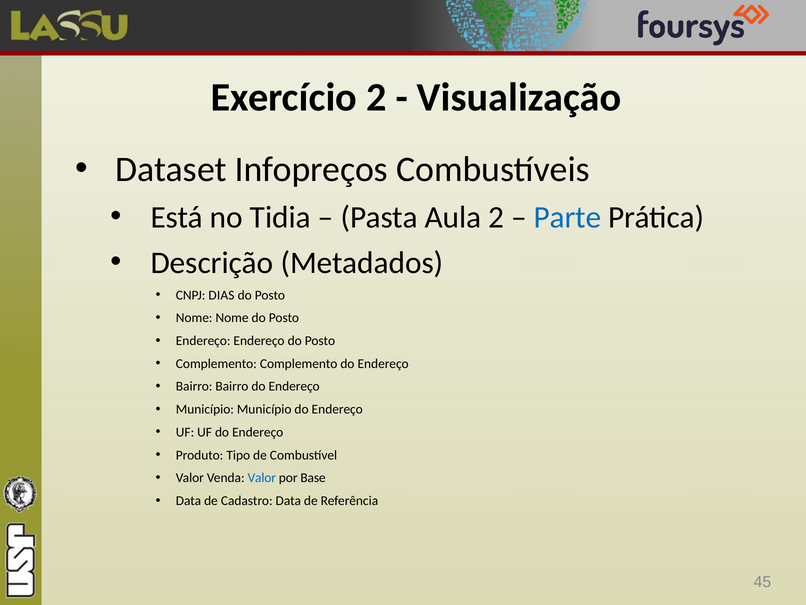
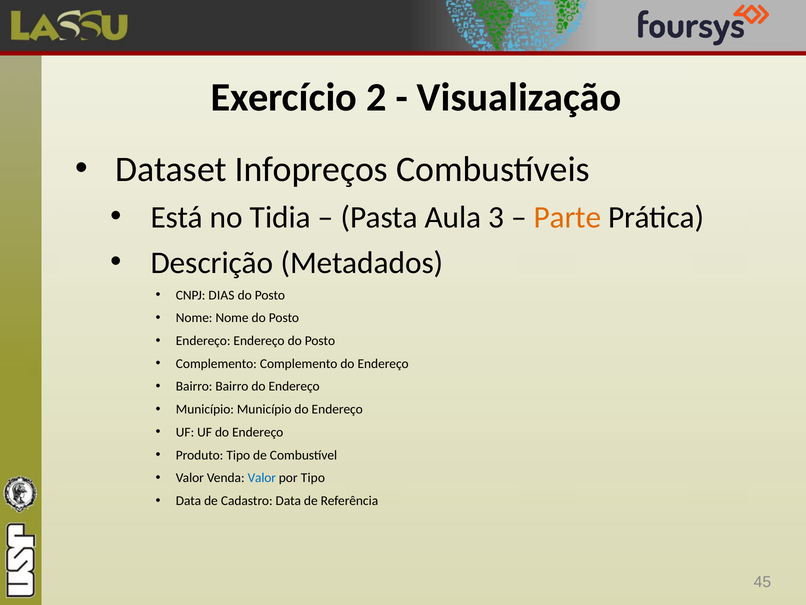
Aula 2: 2 -> 3
Parte colour: blue -> orange
por Base: Base -> Tipo
